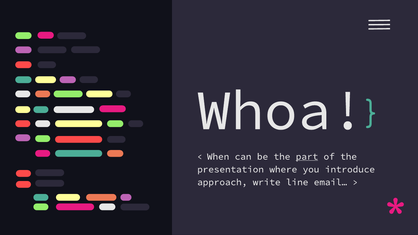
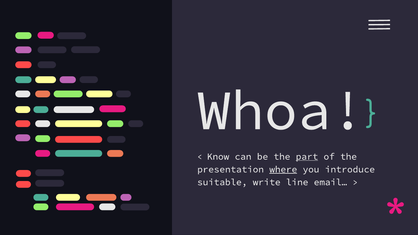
When: When -> Know
where underline: none -> present
approach: approach -> suitable
